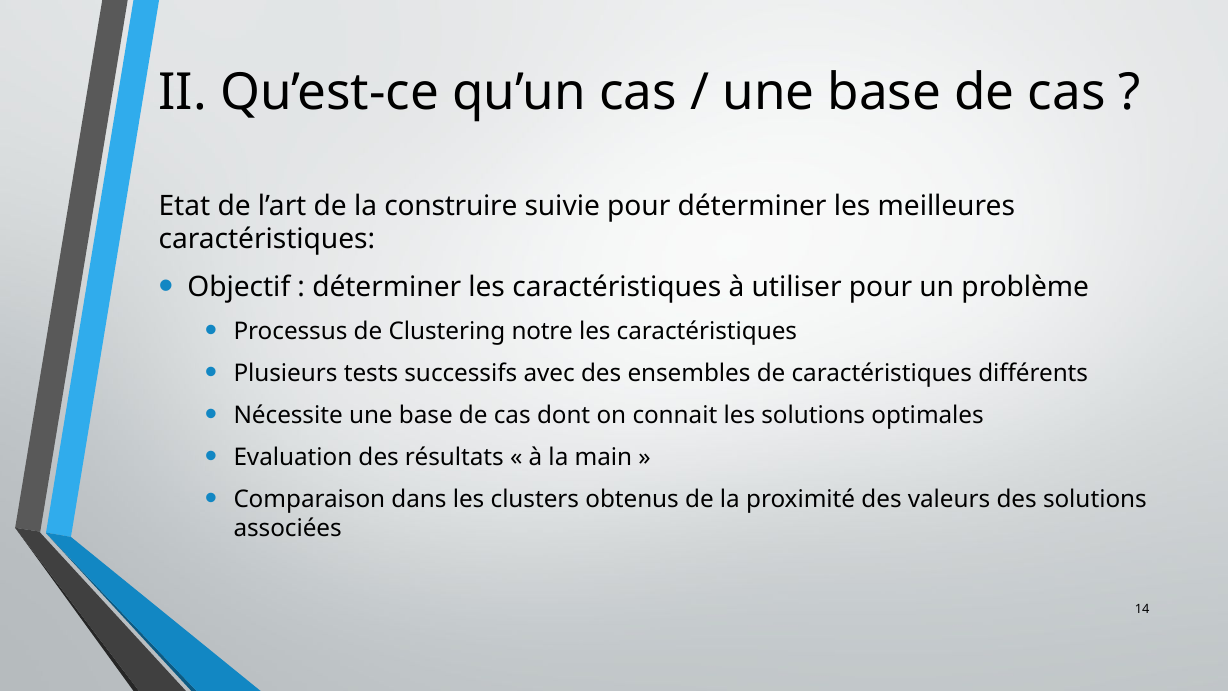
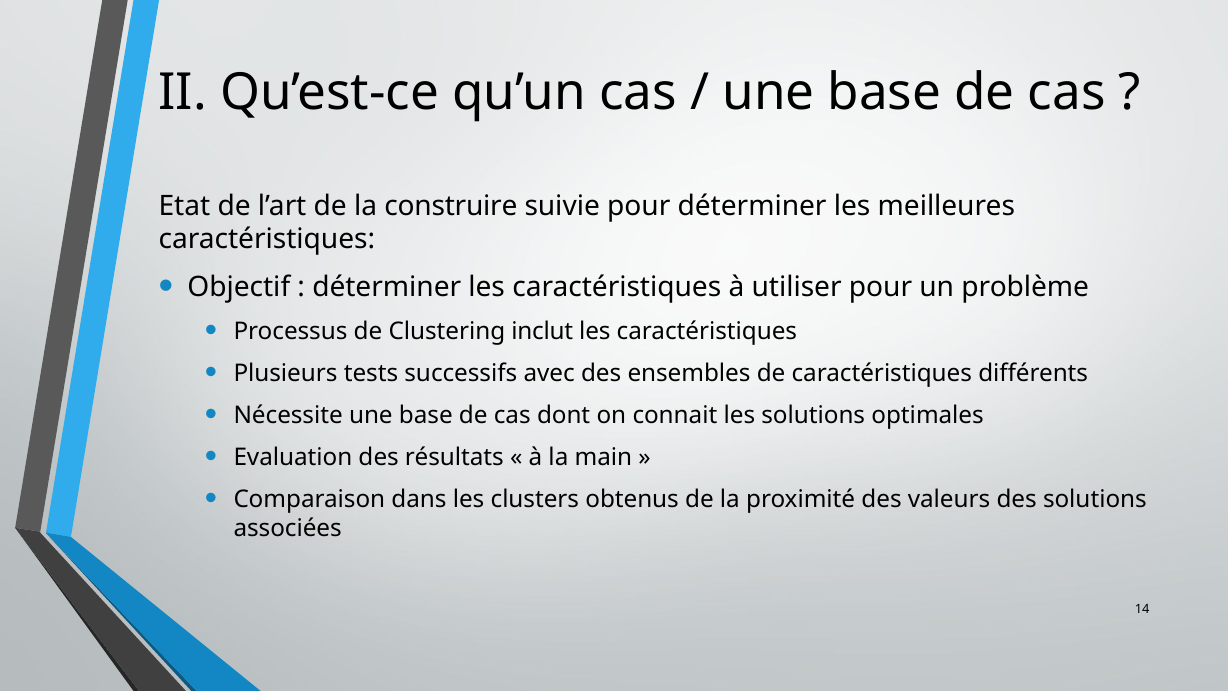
notre: notre -> inclut
